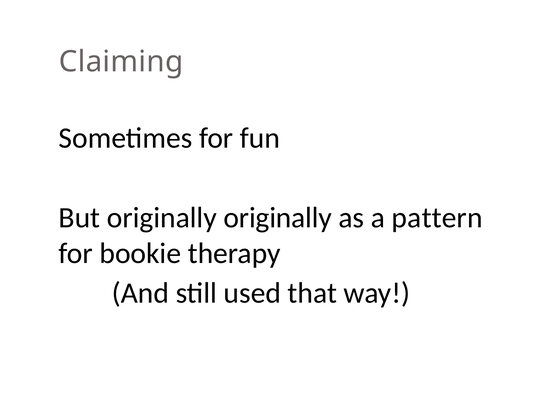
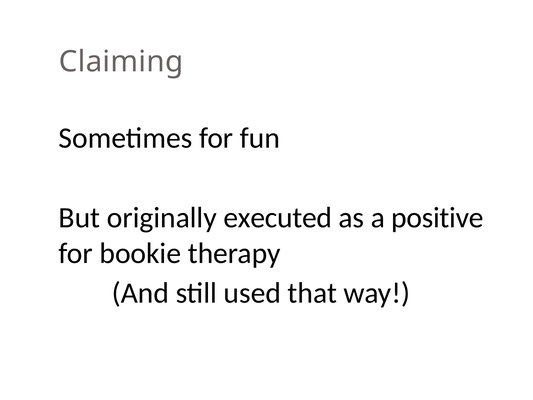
originally originally: originally -> executed
pattern: pattern -> positive
